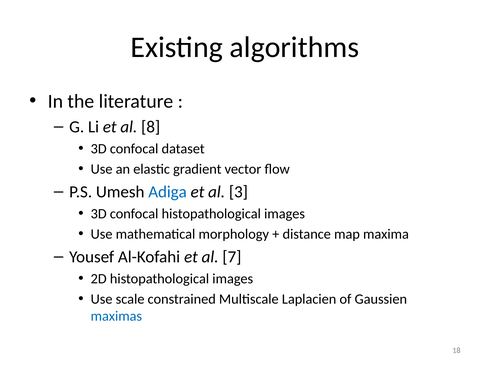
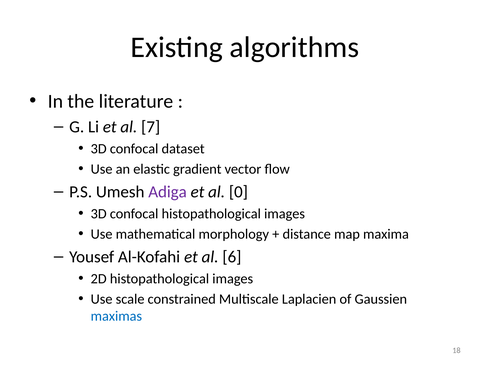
8: 8 -> 7
Adiga colour: blue -> purple
3: 3 -> 0
7: 7 -> 6
